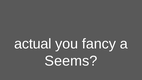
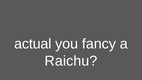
Seems: Seems -> Raichu
